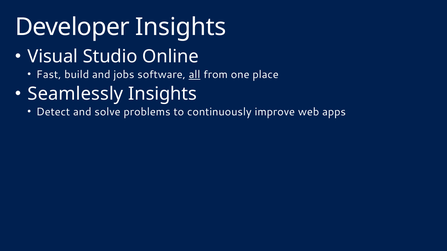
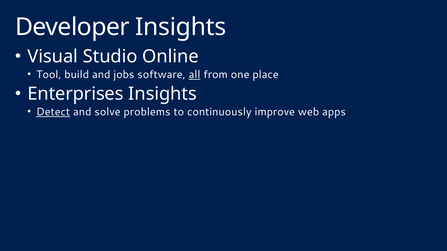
Fast: Fast -> Tool
Seamlessly: Seamlessly -> Enterprises
Detect underline: none -> present
